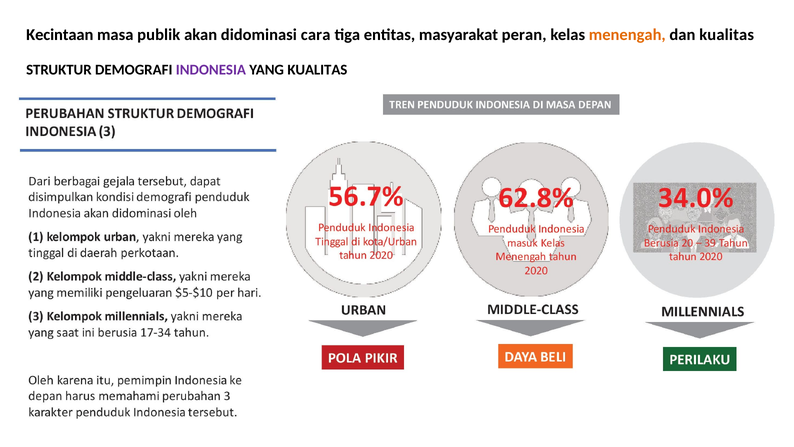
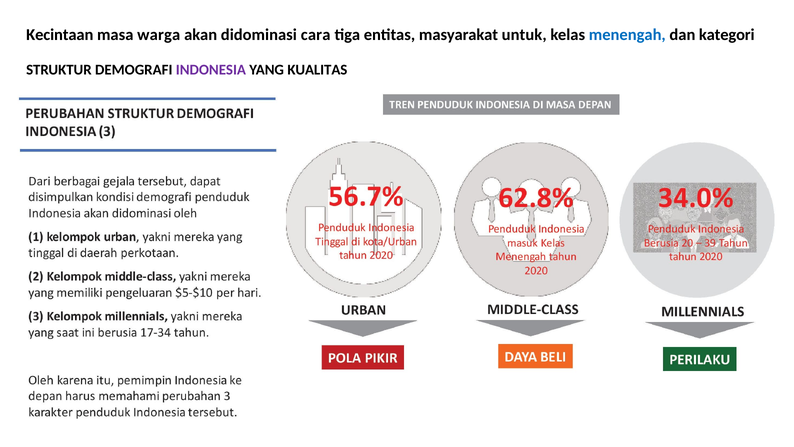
publik: publik -> warga
peran: peran -> untuk
menengah colour: orange -> blue
dan kualitas: kualitas -> kategori
